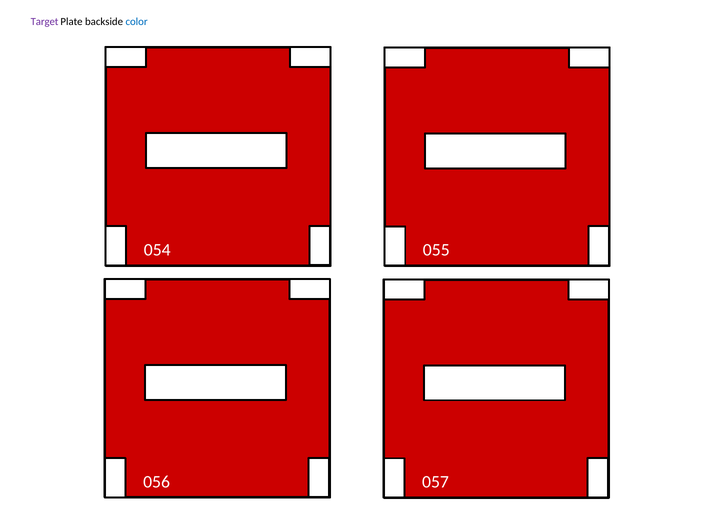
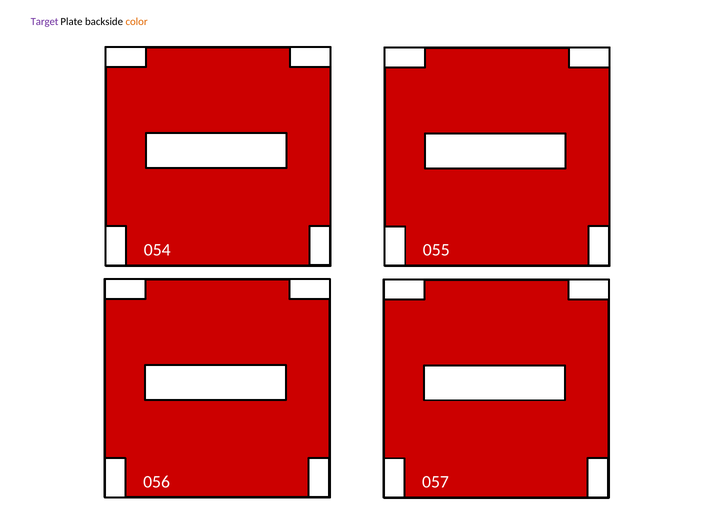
color colour: blue -> orange
